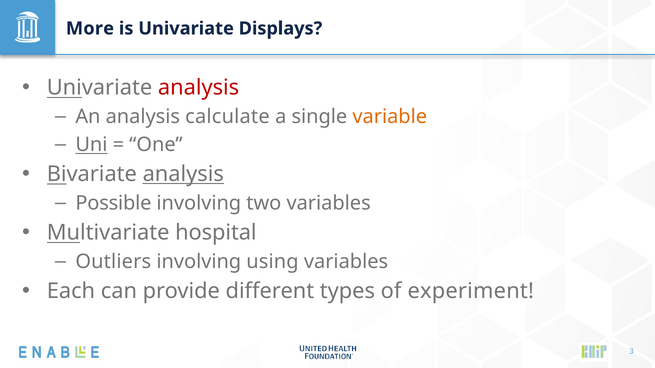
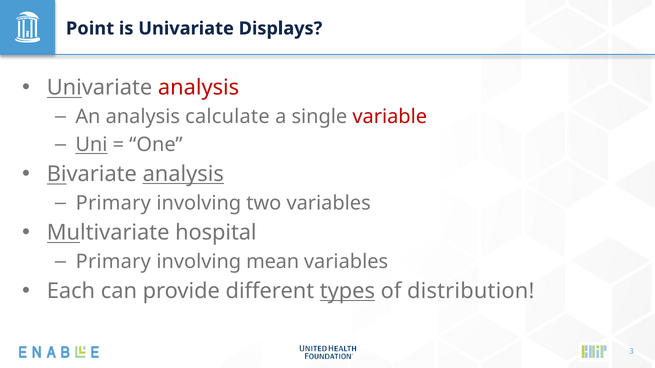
More: More -> Point
variable colour: orange -> red
Possible at (113, 203): Possible -> Primary
Outliers at (113, 262): Outliers -> Primary
using: using -> mean
types underline: none -> present
experiment: experiment -> distribution
